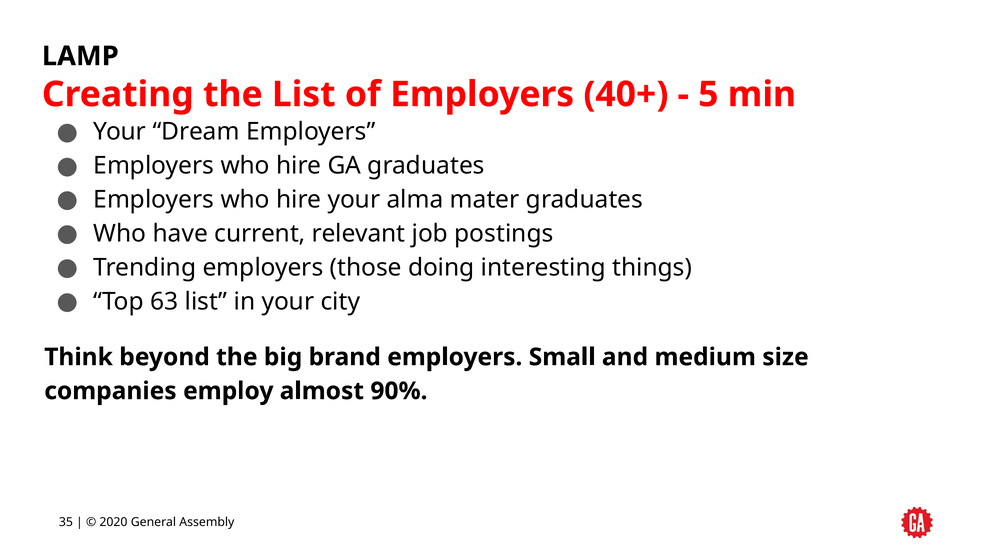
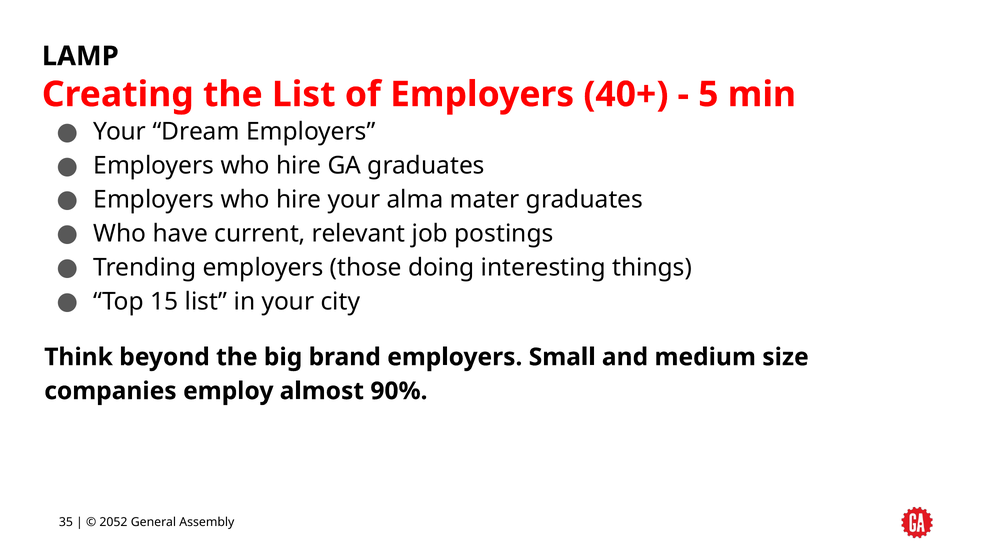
63: 63 -> 15
2020: 2020 -> 2052
